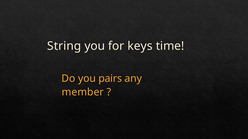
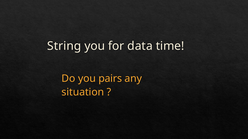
keys: keys -> data
member: member -> situation
